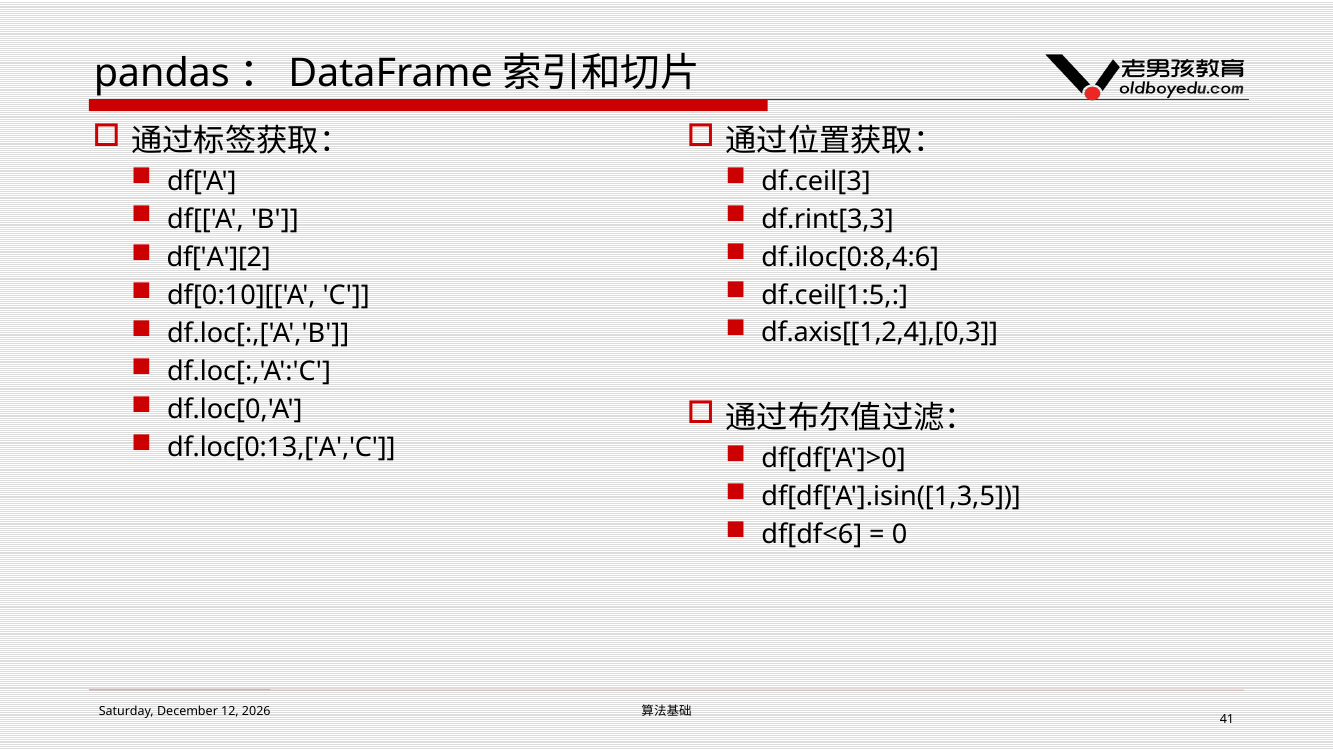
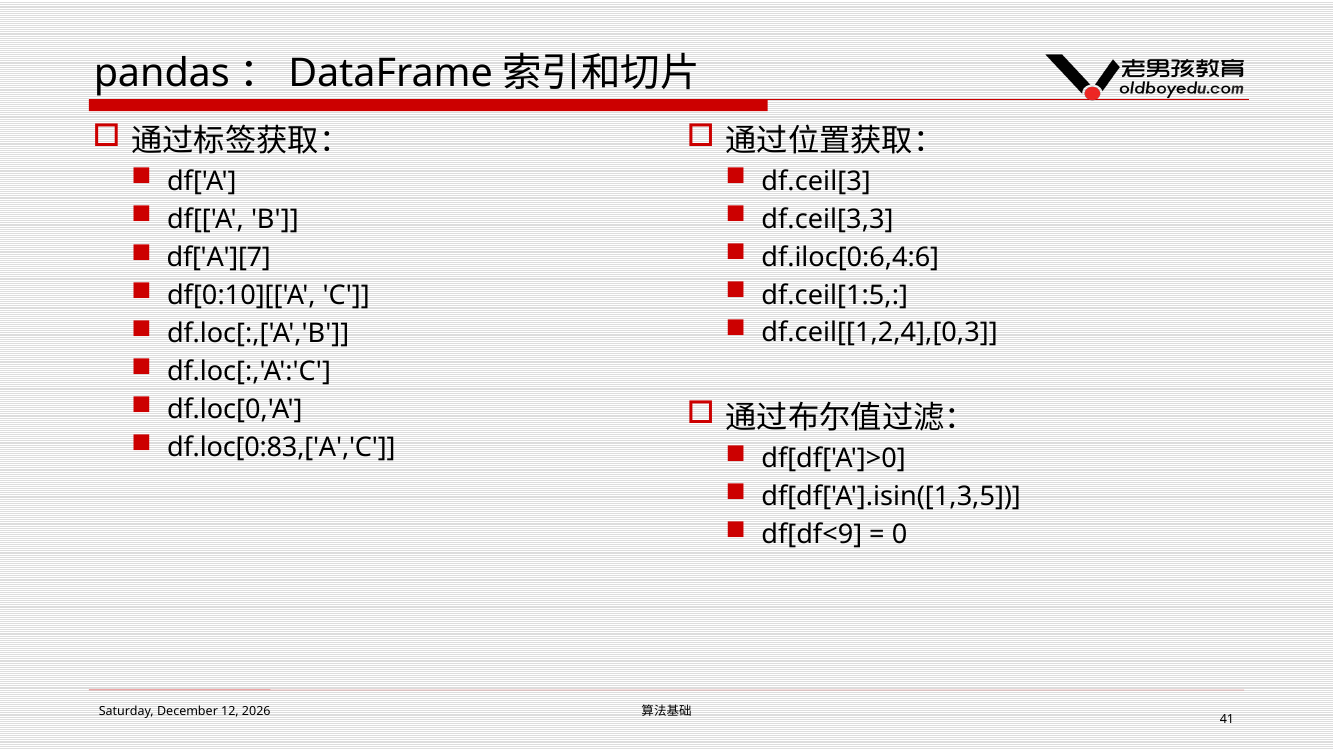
df.rint[3,3: df.rint[3,3 -> df.ceil[3,3
df.iloc[0:8,4:6: df.iloc[0:8,4:6 -> df.iloc[0:6,4:6
df['A'][2: df['A'][2 -> df['A'][7
df.axis[[1,2,4],[0,3: df.axis[[1,2,4],[0,3 -> df.ceil[[1,2,4],[0,3
df.loc[0:13,['A','C: df.loc[0:13,['A','C -> df.loc[0:83,['A','C
df[df<6: df[df<6 -> df[df<9
